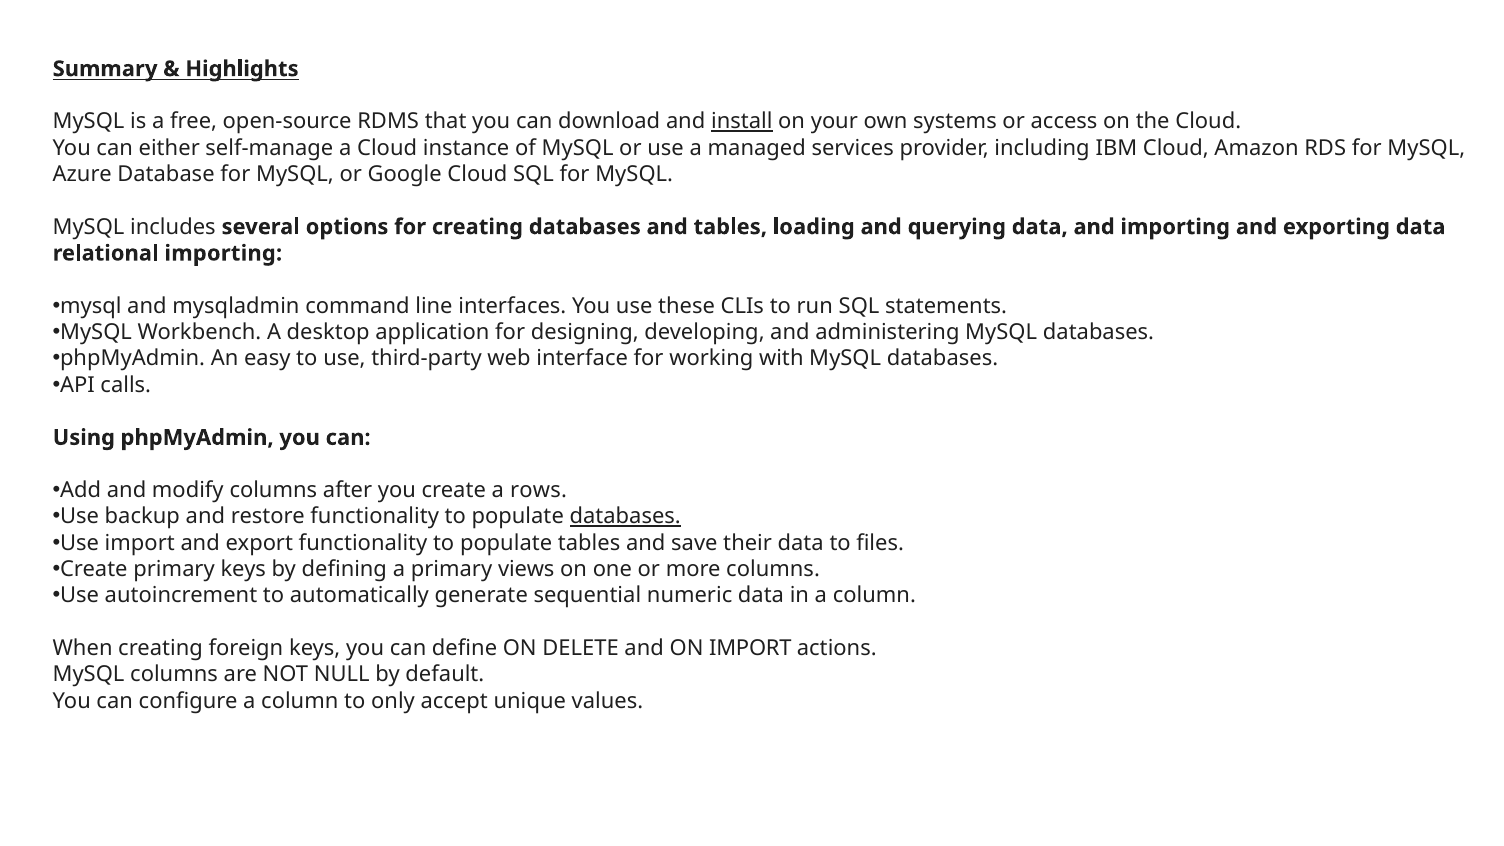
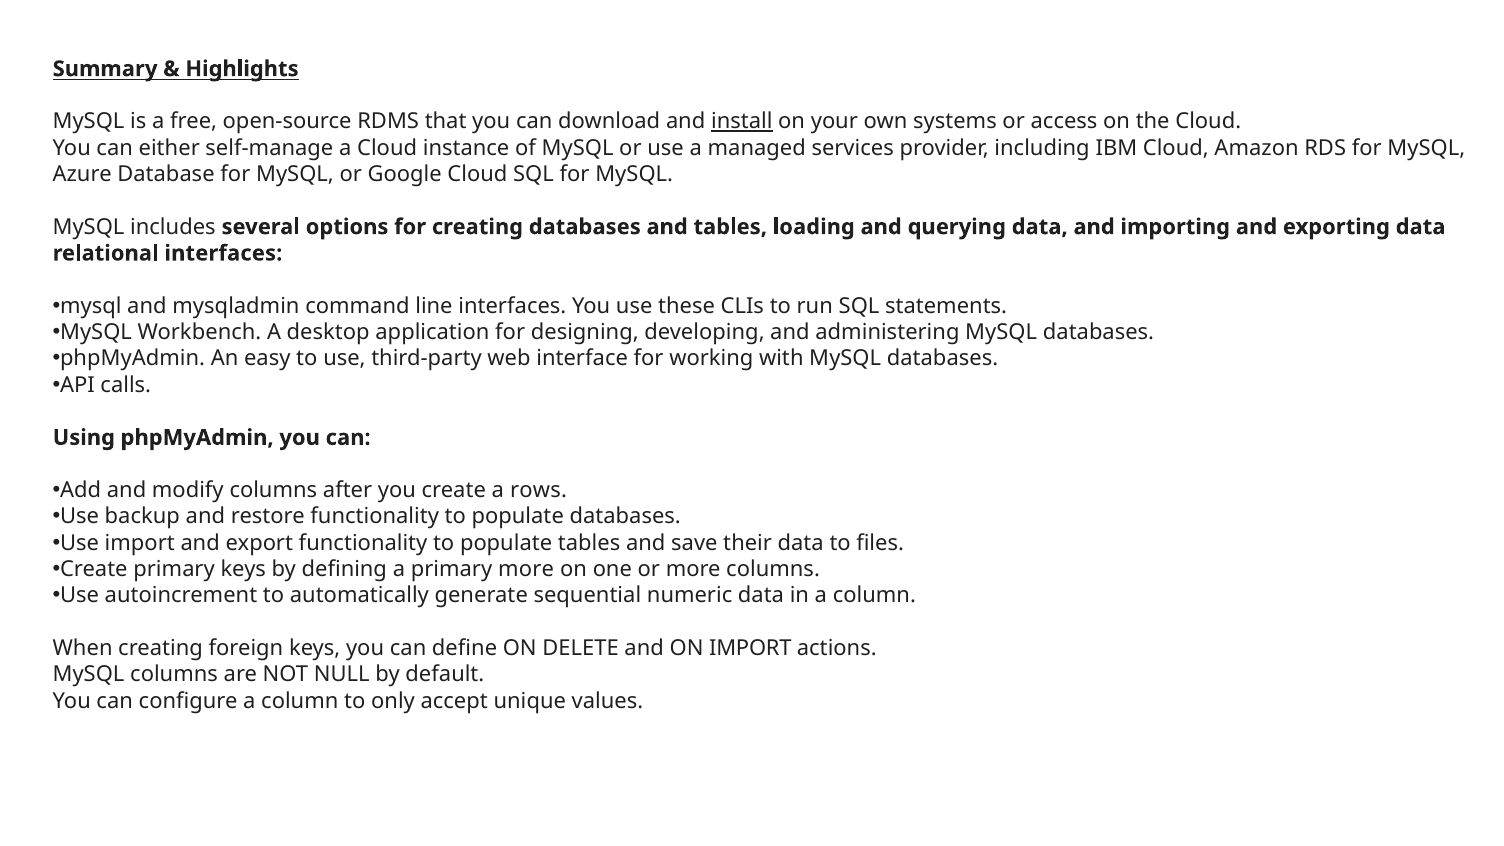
relational importing: importing -> interfaces
databases at (625, 517) underline: present -> none
primary views: views -> more
